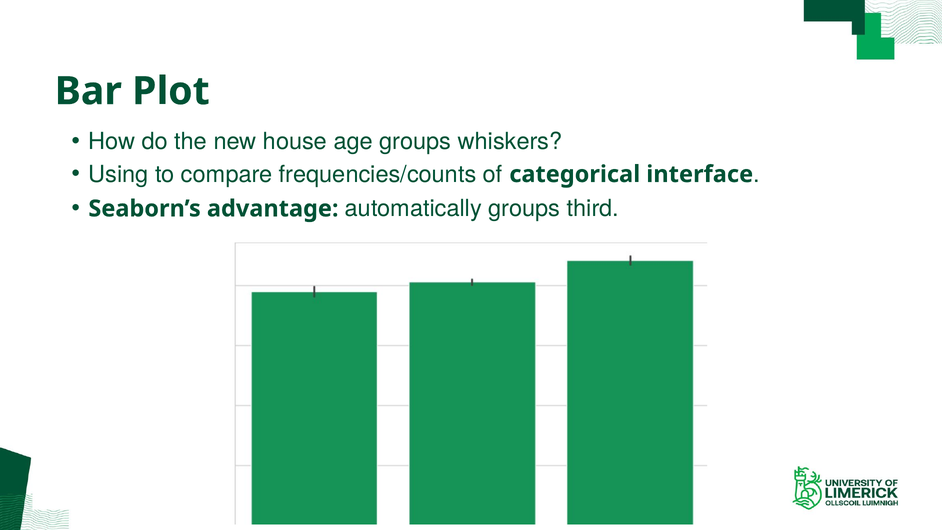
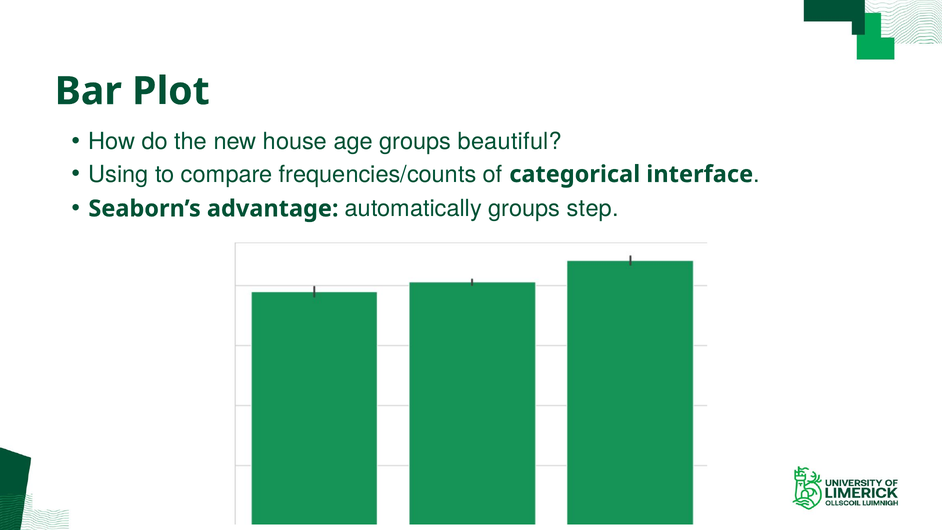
whiskers: whiskers -> beautiful
third: third -> step
